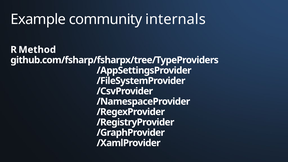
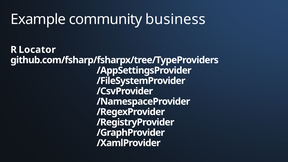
internals: internals -> business
Method: Method -> Locator
